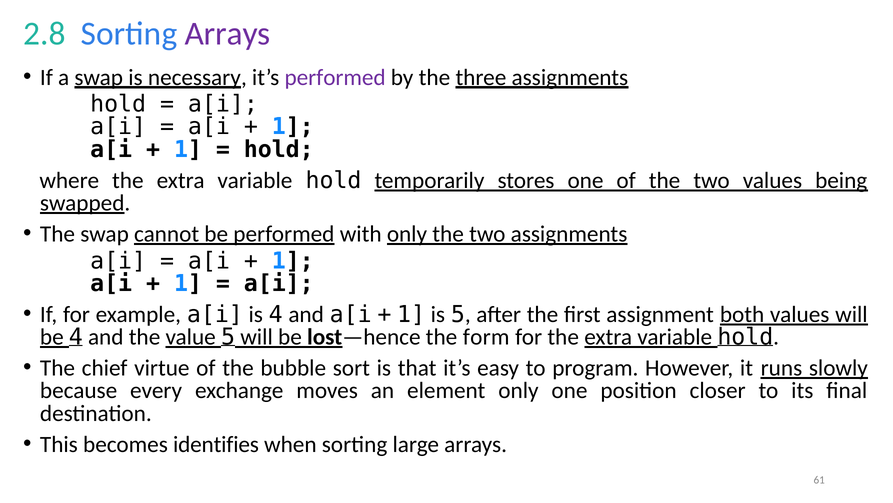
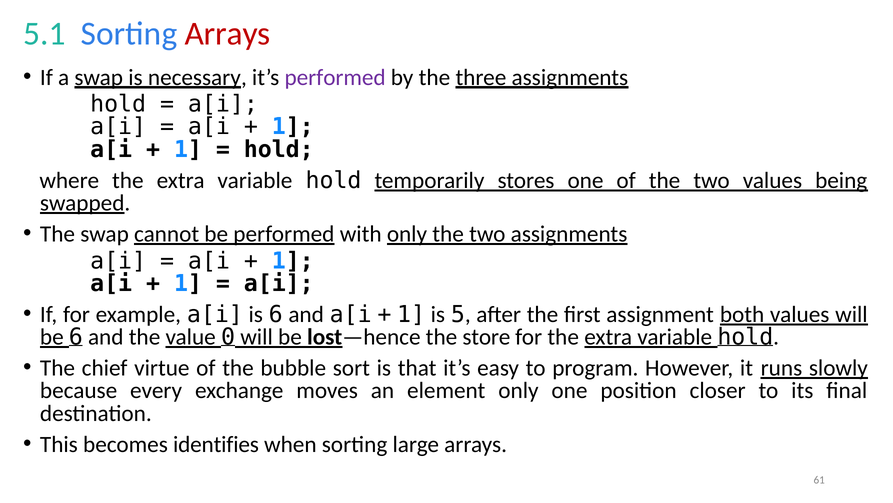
2.8: 2.8 -> 5.1
Arrays at (228, 33) colour: purple -> red
is 4: 4 -> 6
be 4: 4 -> 6
value 5: 5 -> 0
form: form -> store
